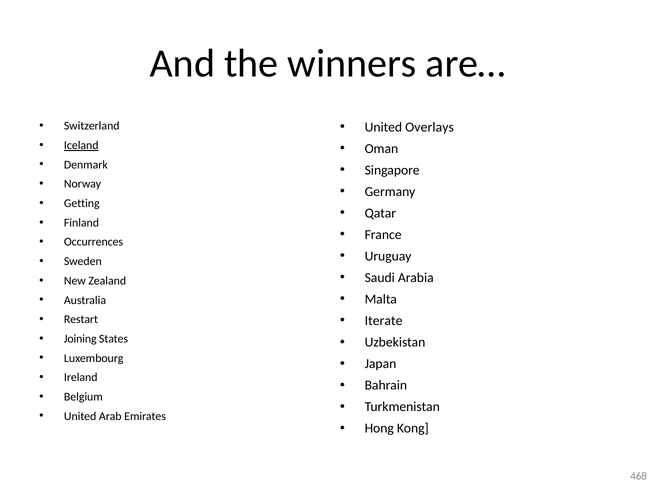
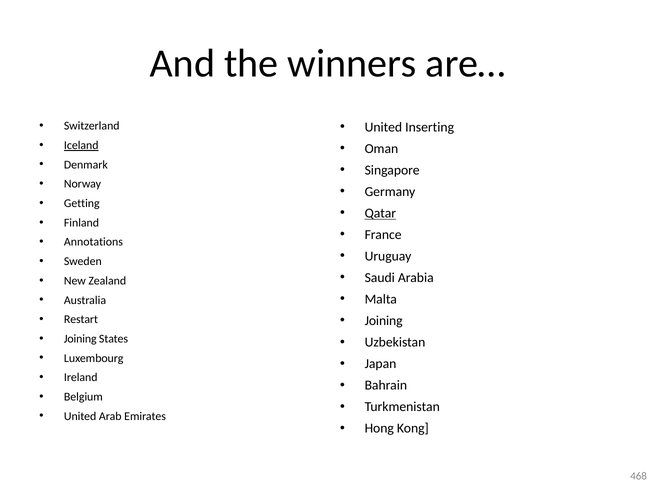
Overlays: Overlays -> Inserting
Qatar underline: none -> present
Occurrences: Occurrences -> Annotations
Iterate at (384, 321): Iterate -> Joining
